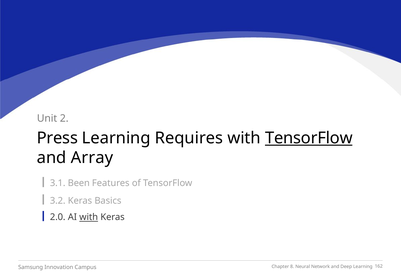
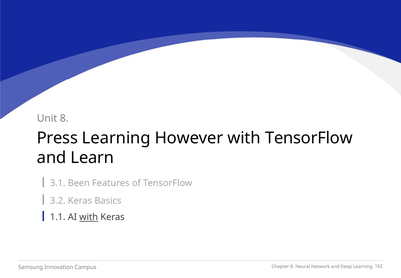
Unit 2: 2 -> 8
Requires: Requires -> However
TensorFlow at (309, 138) underline: present -> none
Array: Array -> Learn
2.0: 2.0 -> 1.1
